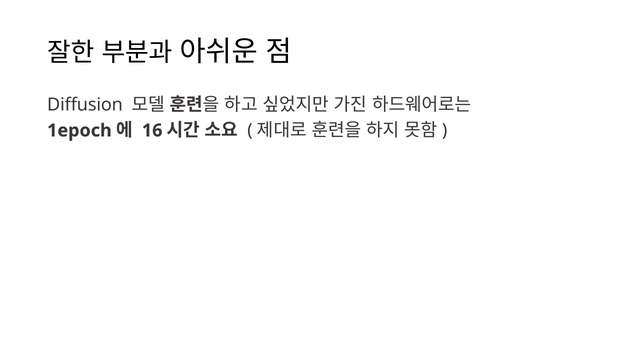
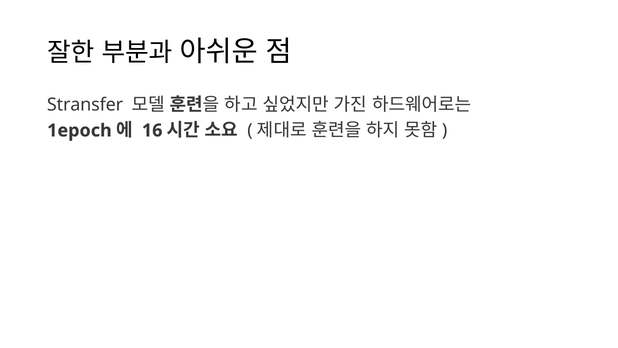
Diffusion: Diffusion -> Stransfer
